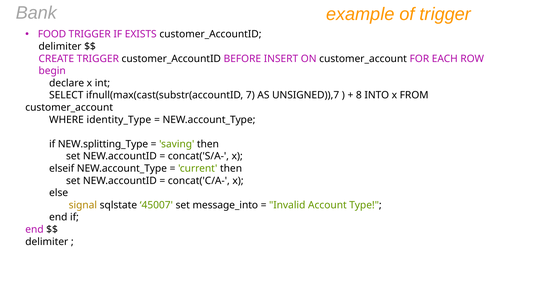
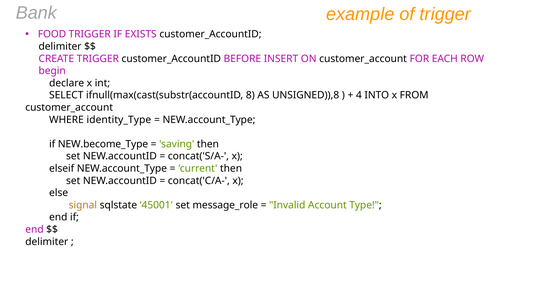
7: 7 -> 8
UNSIGNED)),7: UNSIGNED)),7 -> UNSIGNED)),8
8: 8 -> 4
NEW.splitting_Type: NEW.splitting_Type -> NEW.become_Type
45007: 45007 -> 45001
message_into: message_into -> message_role
